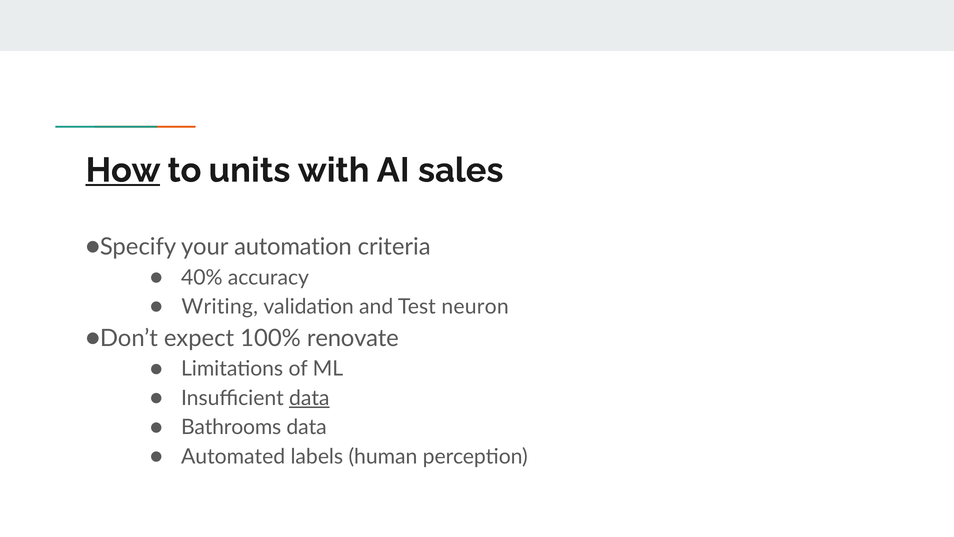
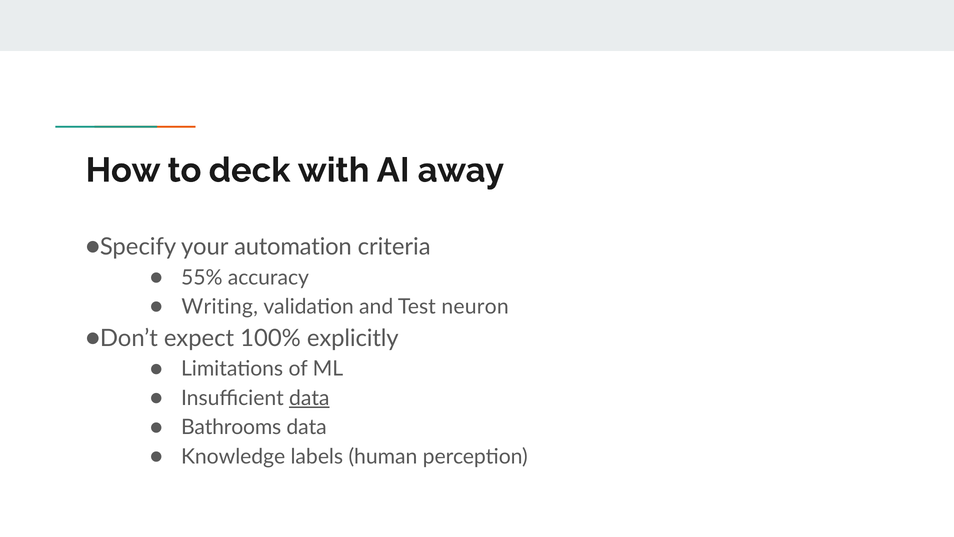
How underline: present -> none
units: units -> deck
sales: sales -> away
40%: 40% -> 55%
renovate: renovate -> explicitly
Automated: Automated -> Knowledge
